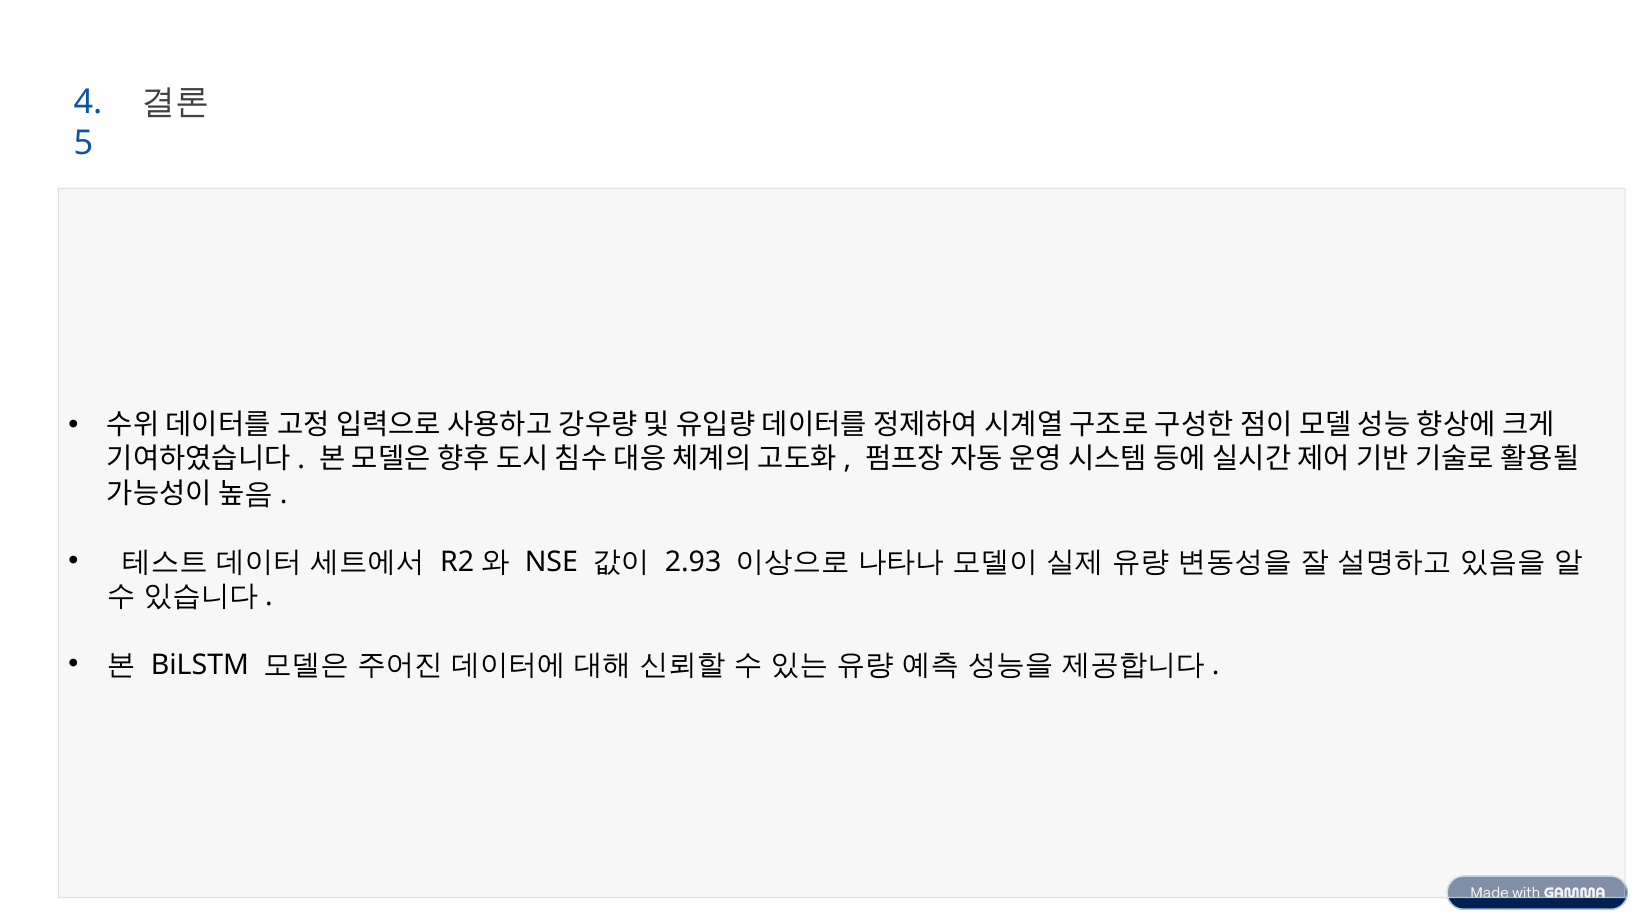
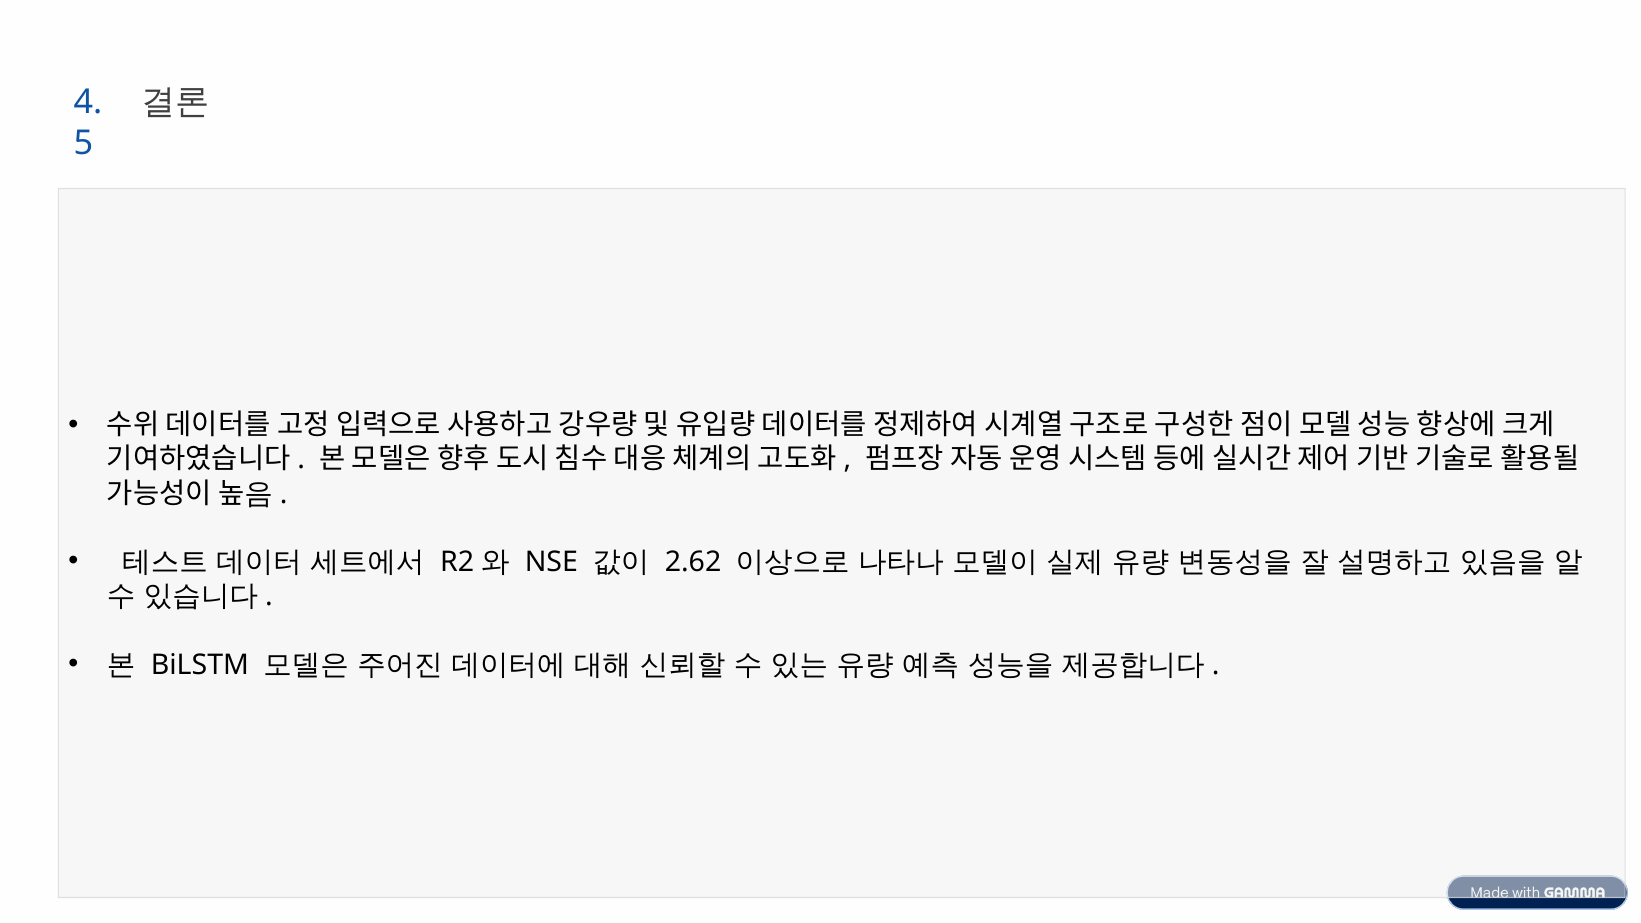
2.93: 2.93 -> 2.62
